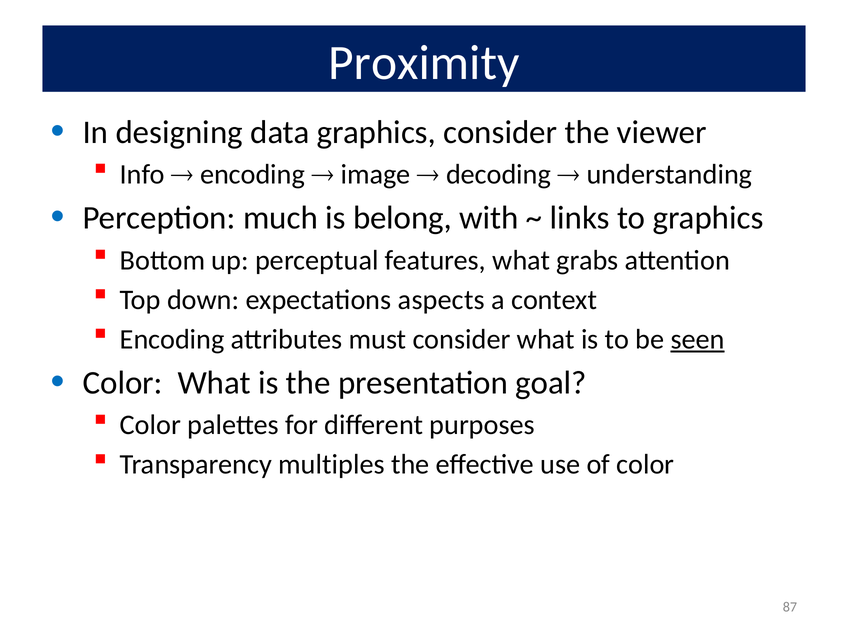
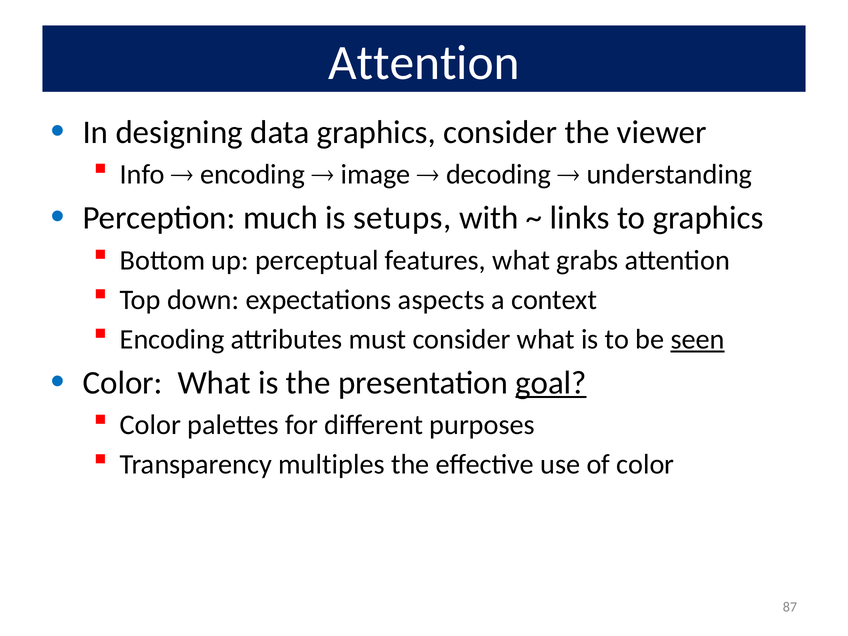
Proximity at (424, 63): Proximity -> Attention
belong: belong -> setups
goal underline: none -> present
